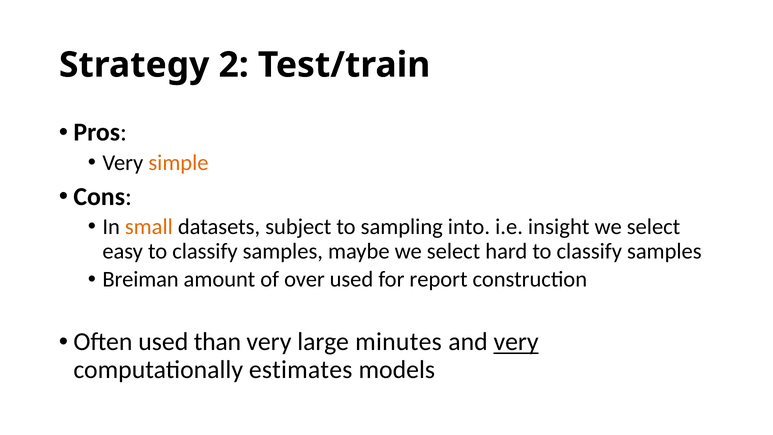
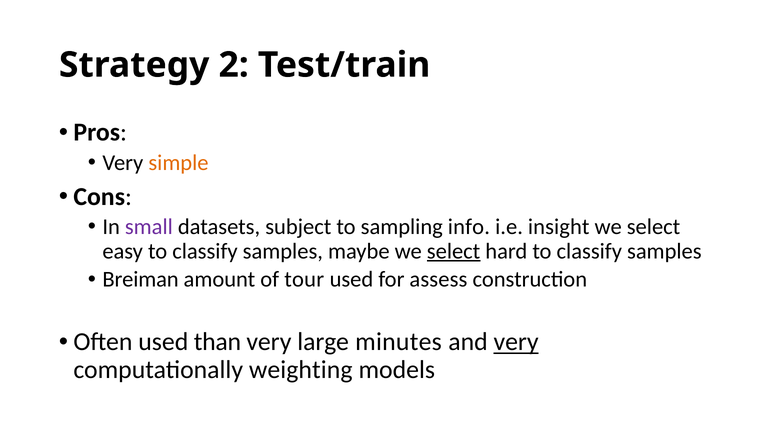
small colour: orange -> purple
into: into -> info
select at (454, 251) underline: none -> present
over: over -> tour
report: report -> assess
estimates: estimates -> weighting
